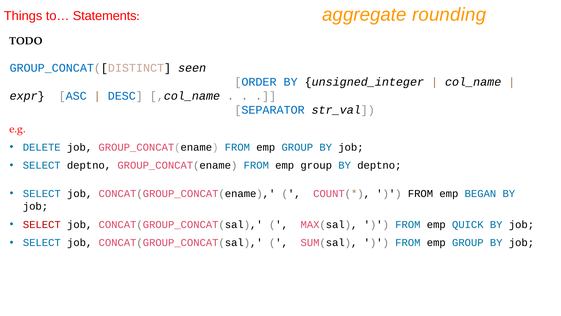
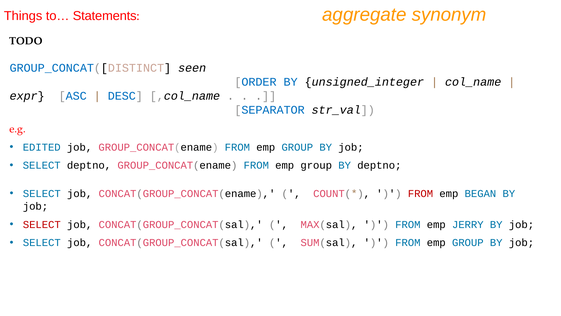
rounding: rounding -> synonym
DELETE: DELETE -> EDITED
FROM at (420, 193) colour: black -> red
QUICK: QUICK -> JERRY
